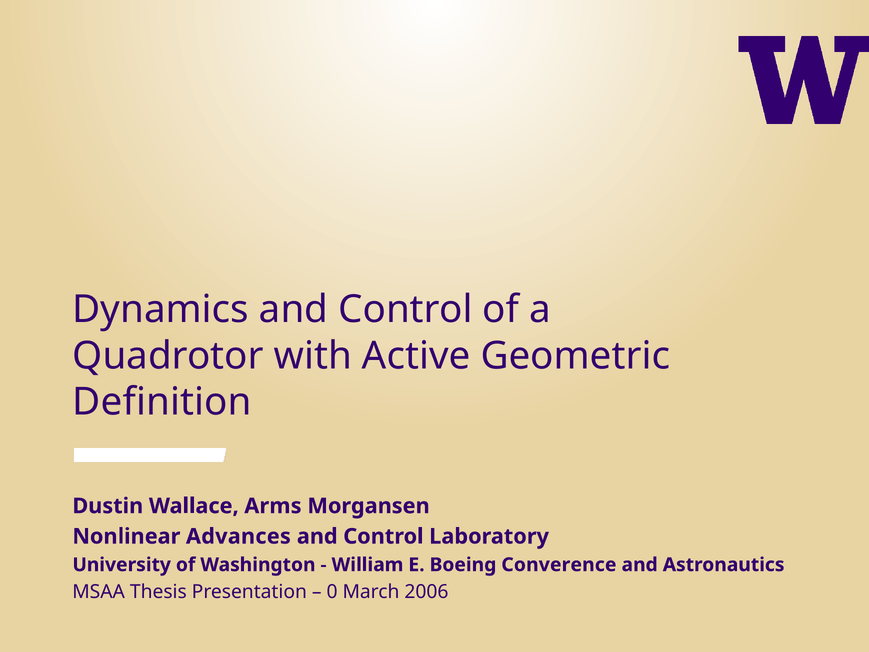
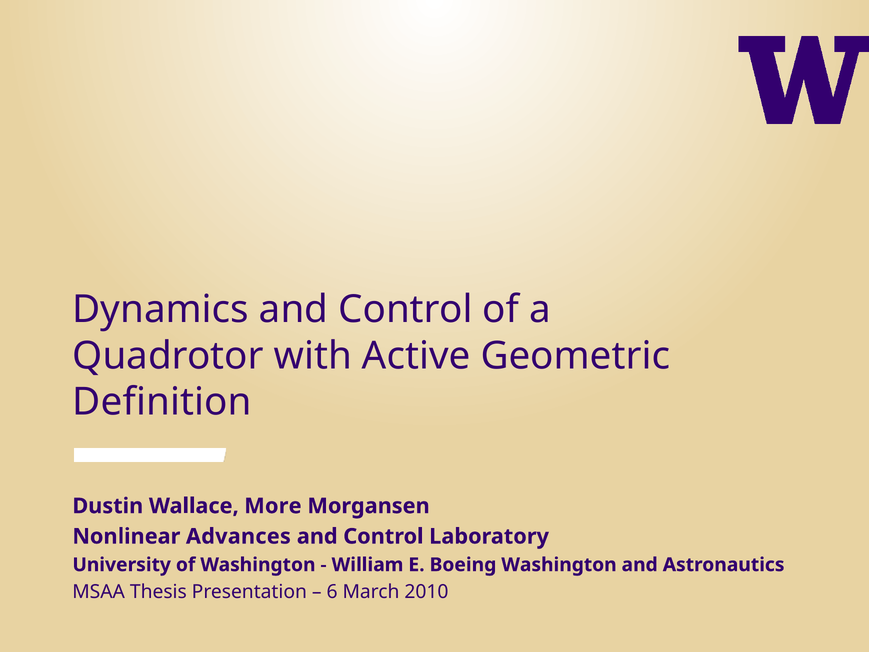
Arms: Arms -> More
Boeing Converence: Converence -> Washington
0: 0 -> 6
2006: 2006 -> 2010
